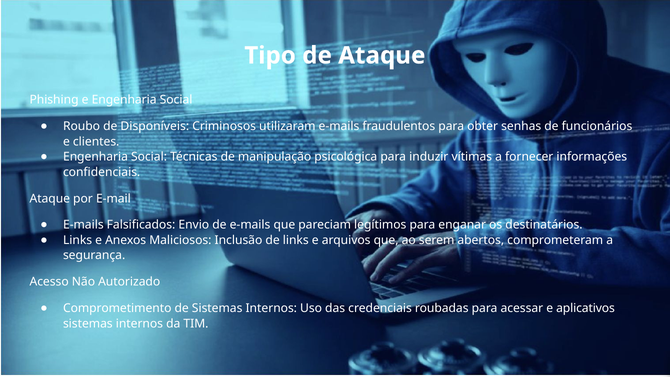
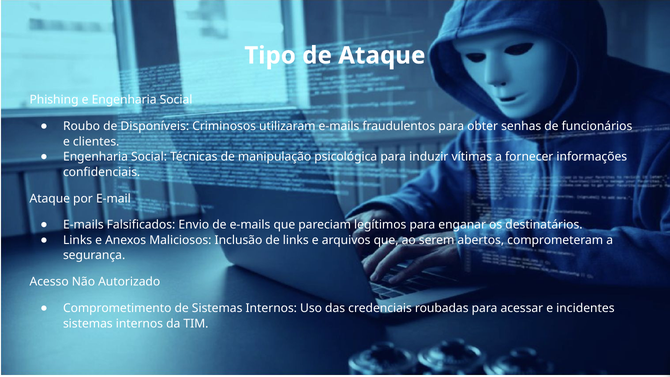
aplicativos: aplicativos -> incidentes
